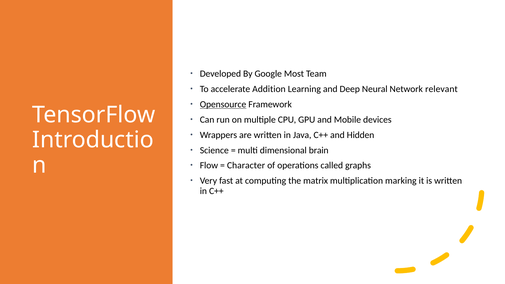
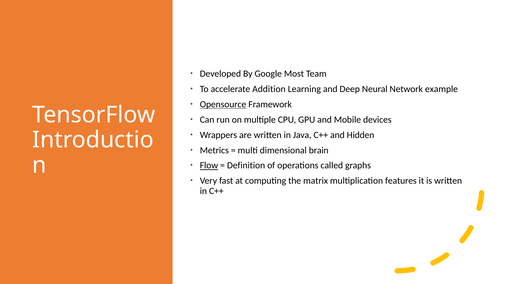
relevant: relevant -> example
Science: Science -> Metrics
Flow underline: none -> present
Character: Character -> Definition
marking: marking -> features
